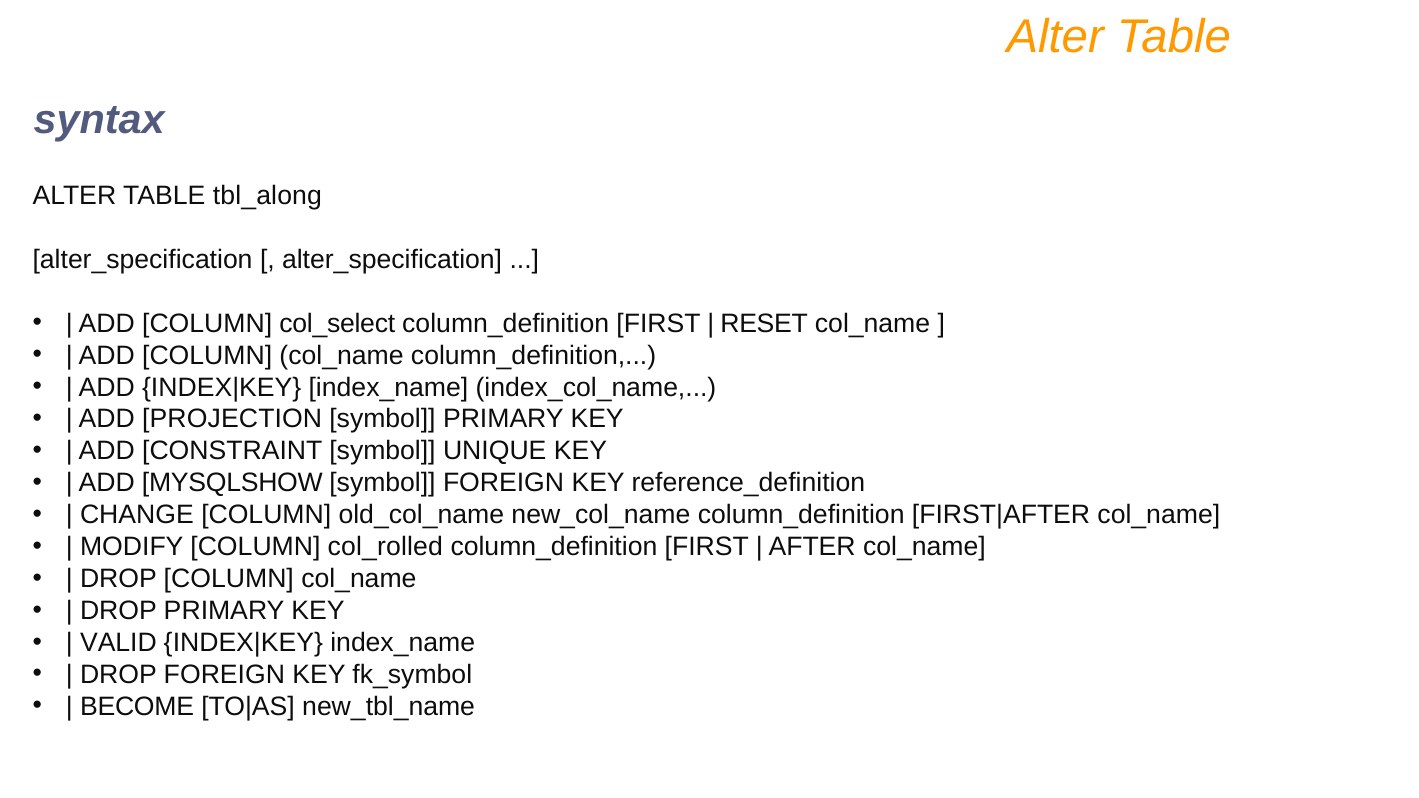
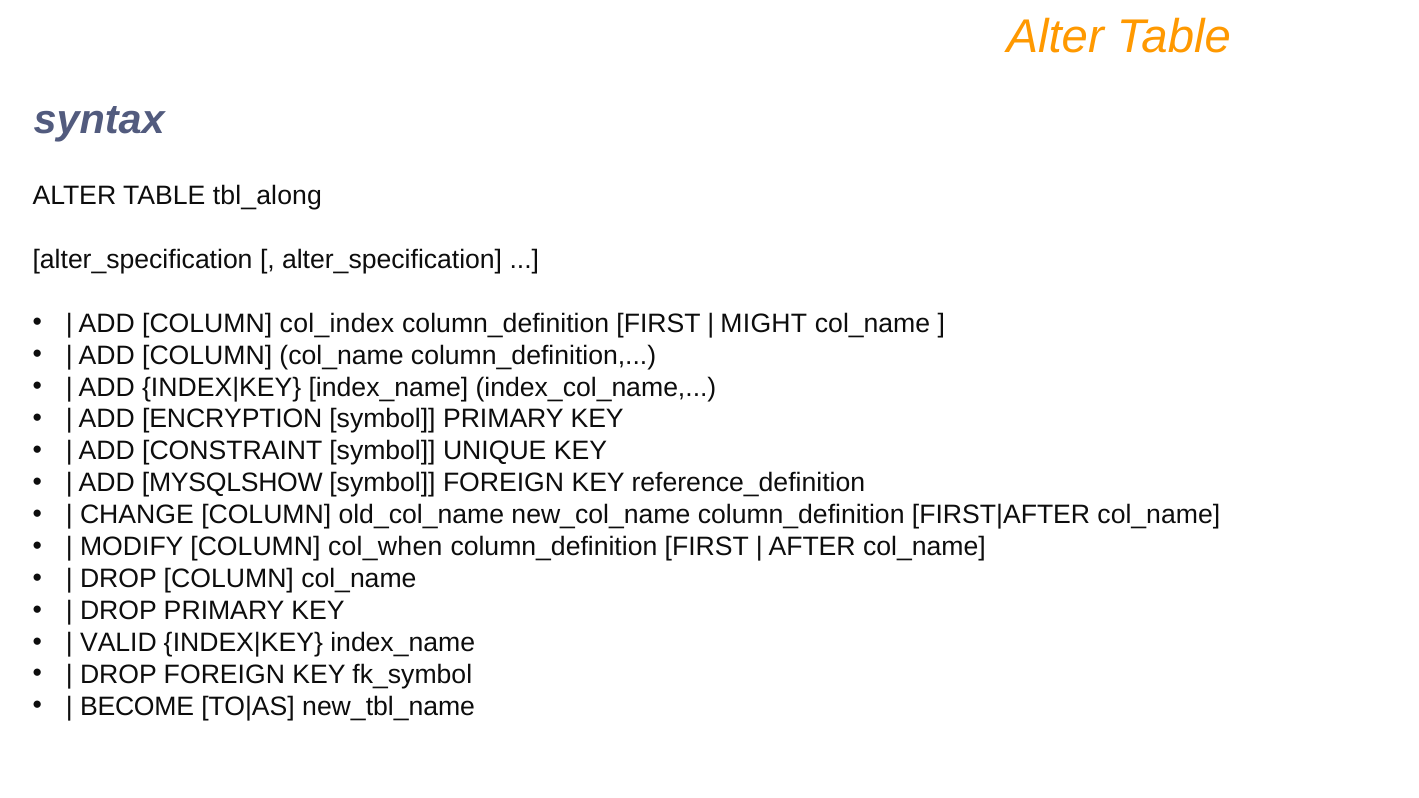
col_select: col_select -> col_index
RESET: RESET -> MIGHT
PROJECTION: PROJECTION -> ENCRYPTION
col_rolled: col_rolled -> col_when
